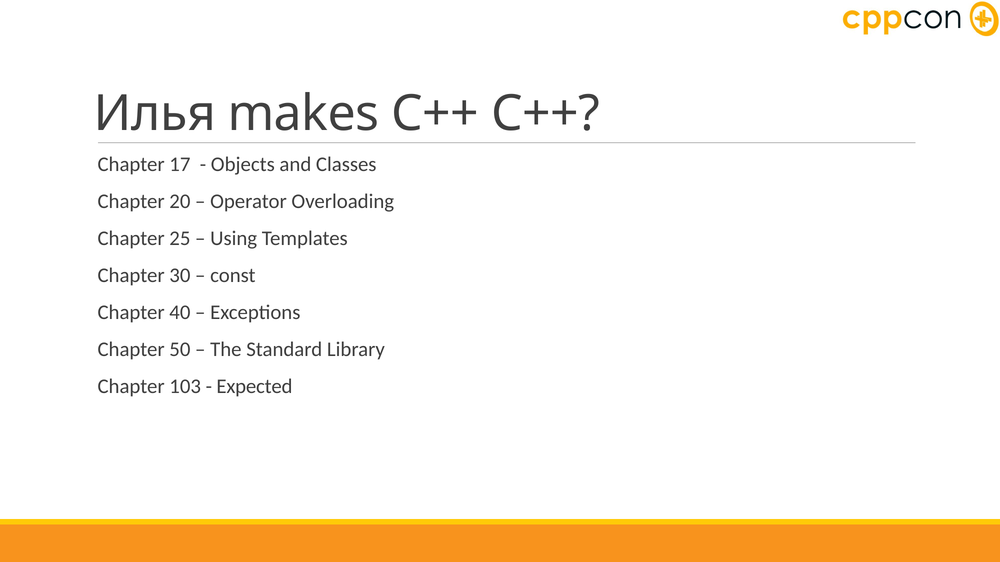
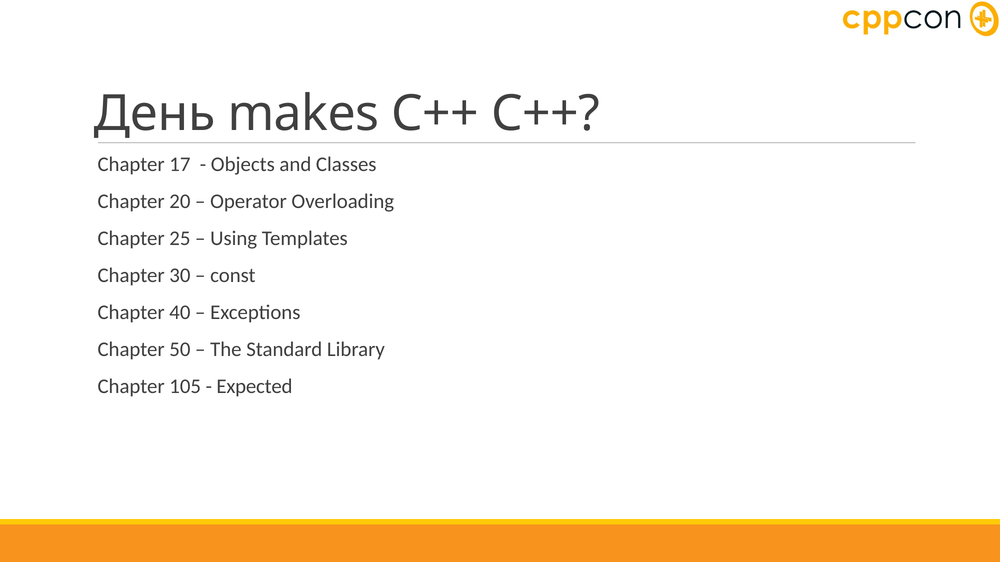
Илья: Илья -> День
103: 103 -> 105
